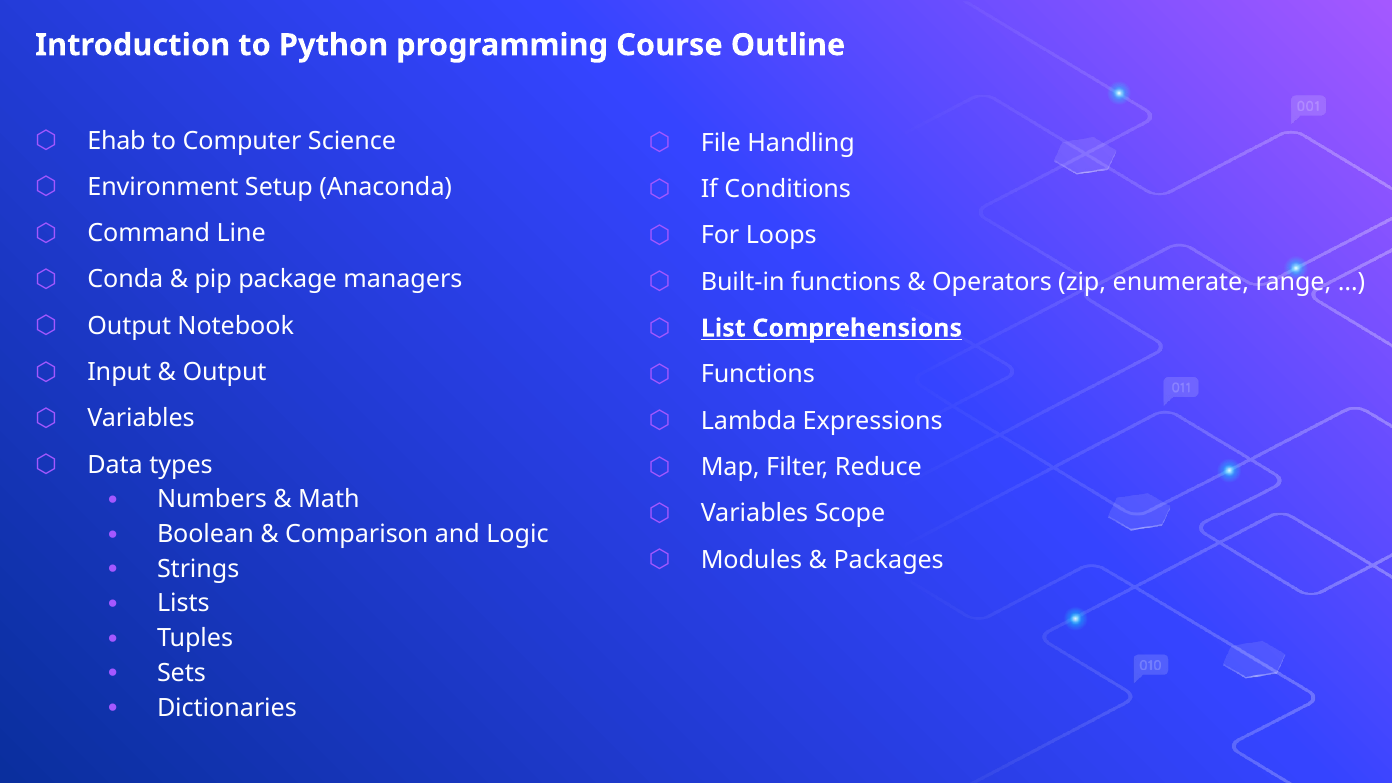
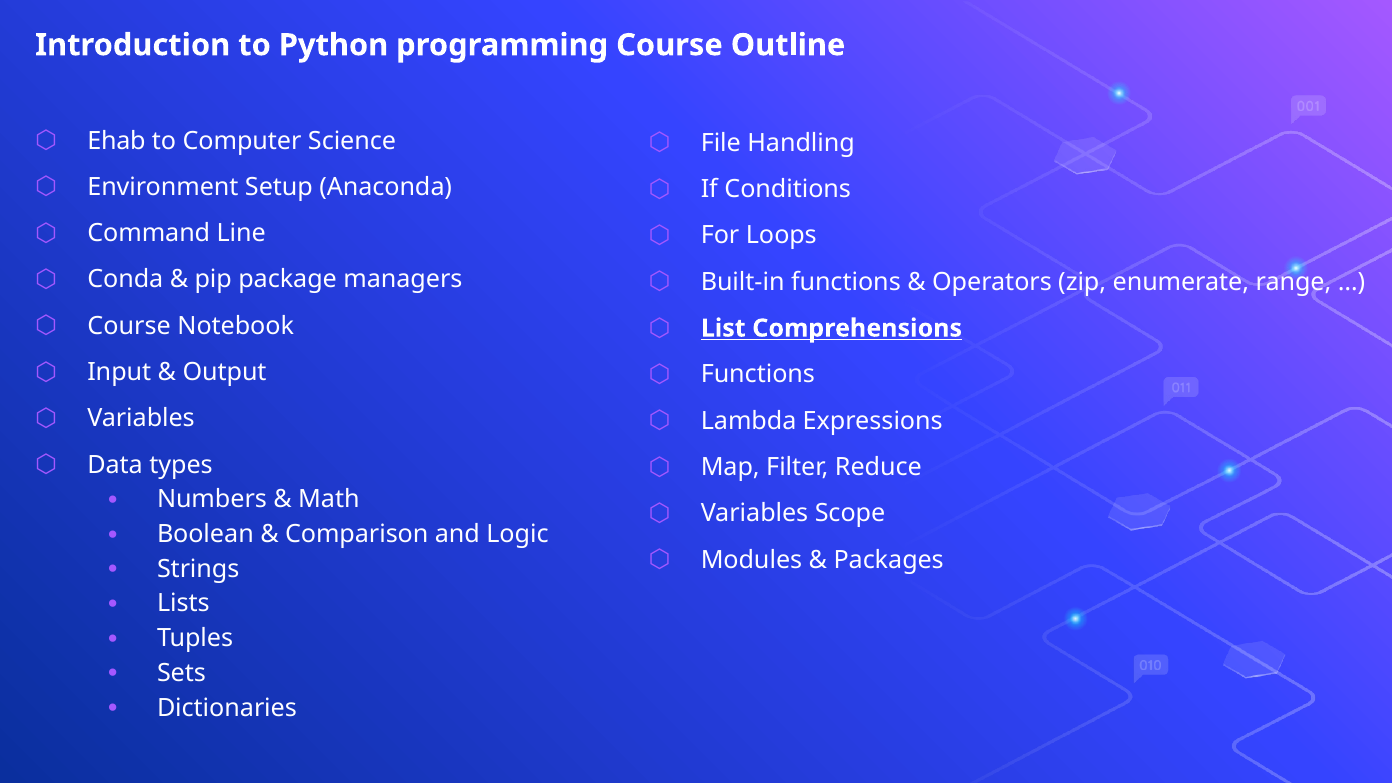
Output at (129, 326): Output -> Course
